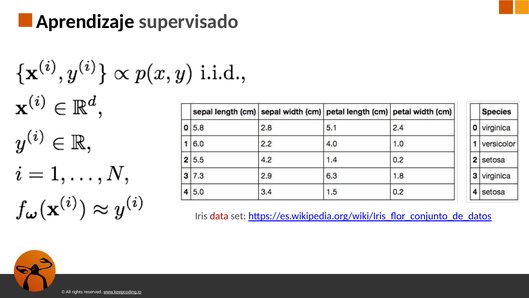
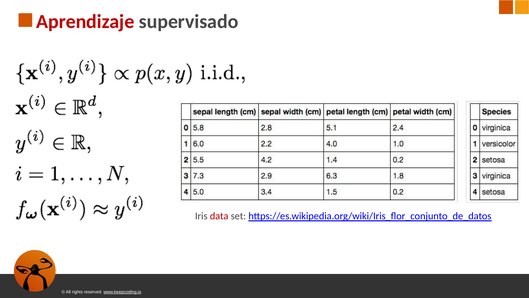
Aprendizaje colour: black -> red
